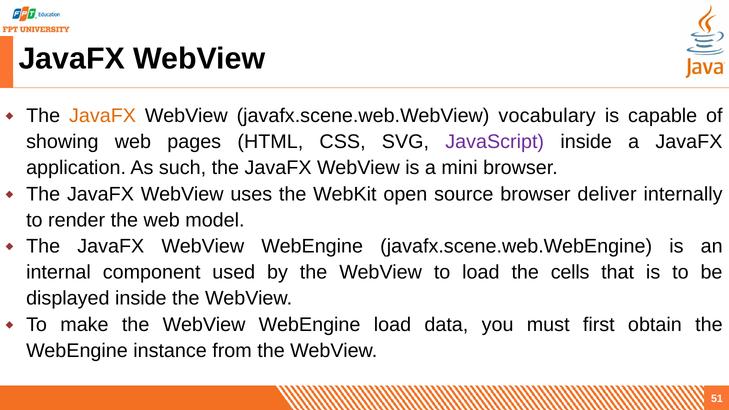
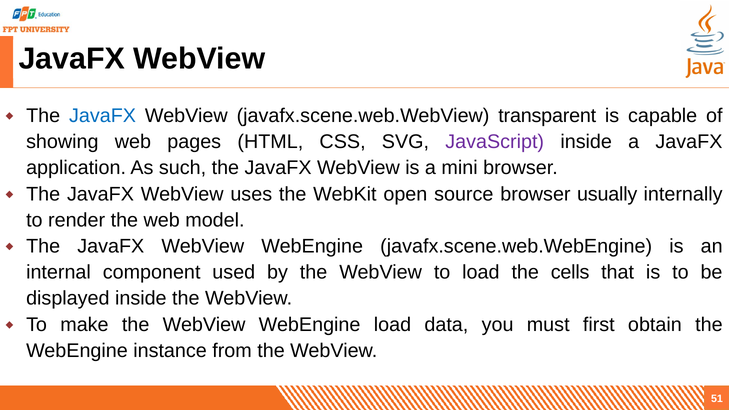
JavaFX at (103, 116) colour: orange -> blue
vocabulary: vocabulary -> transparent
deliver: deliver -> usually
